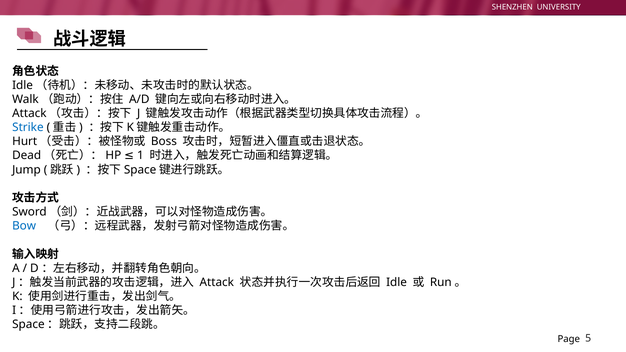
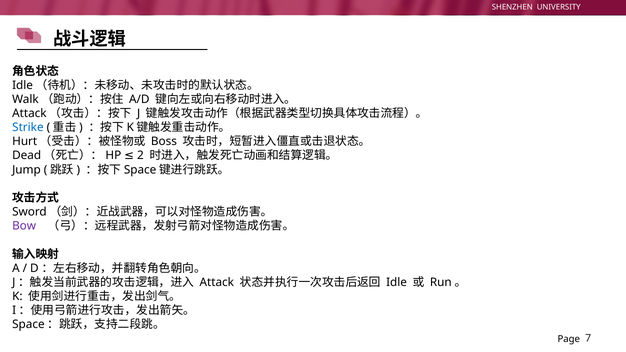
1: 1 -> 2
Bow colour: blue -> purple
5: 5 -> 7
